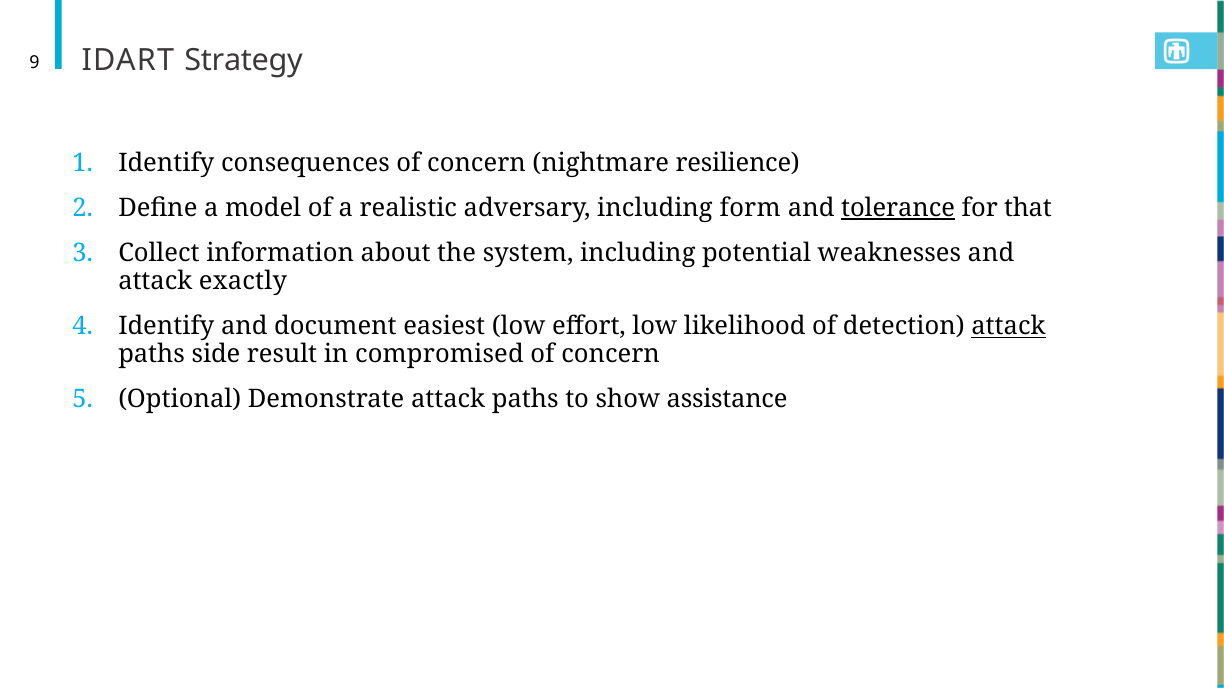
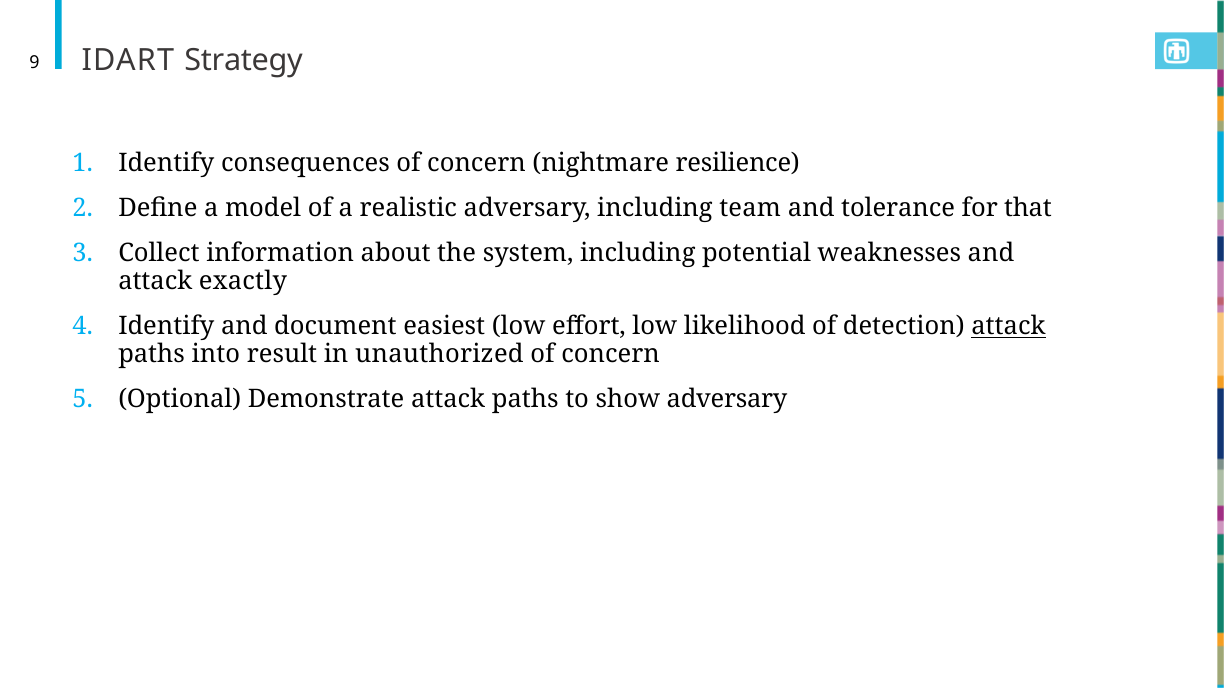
form: form -> team
tolerance underline: present -> none
side: side -> into
compromised: compromised -> unauthorized
show assistance: assistance -> adversary
